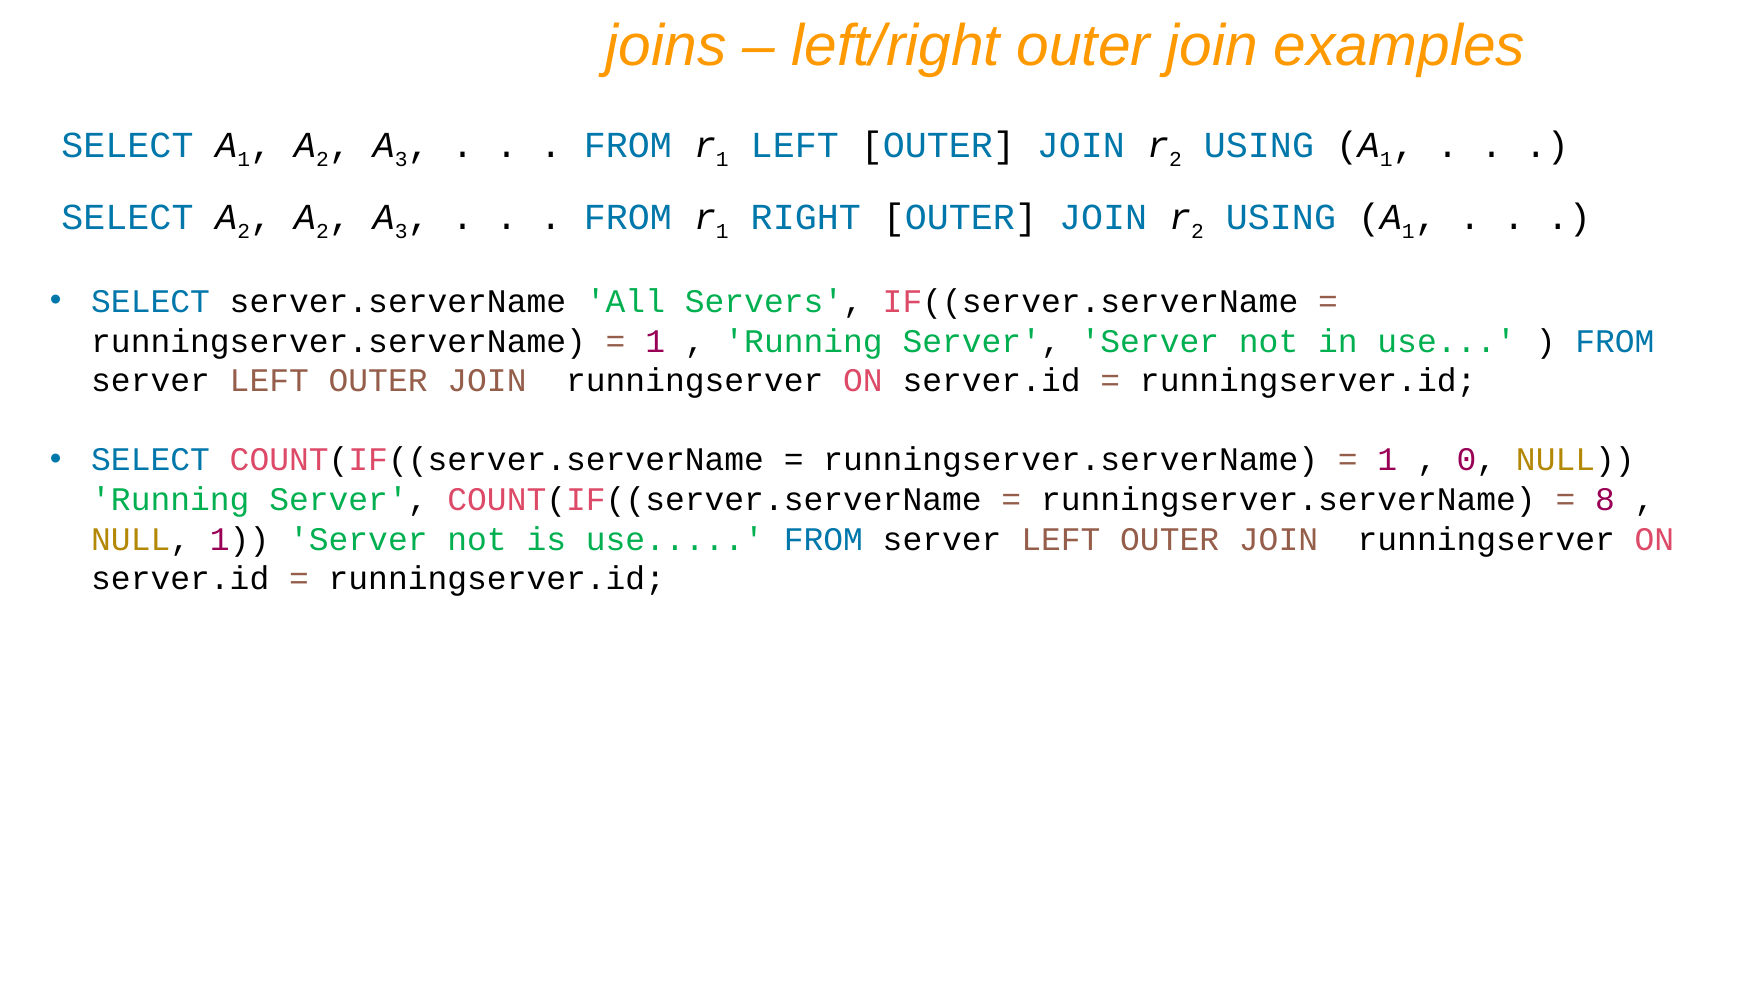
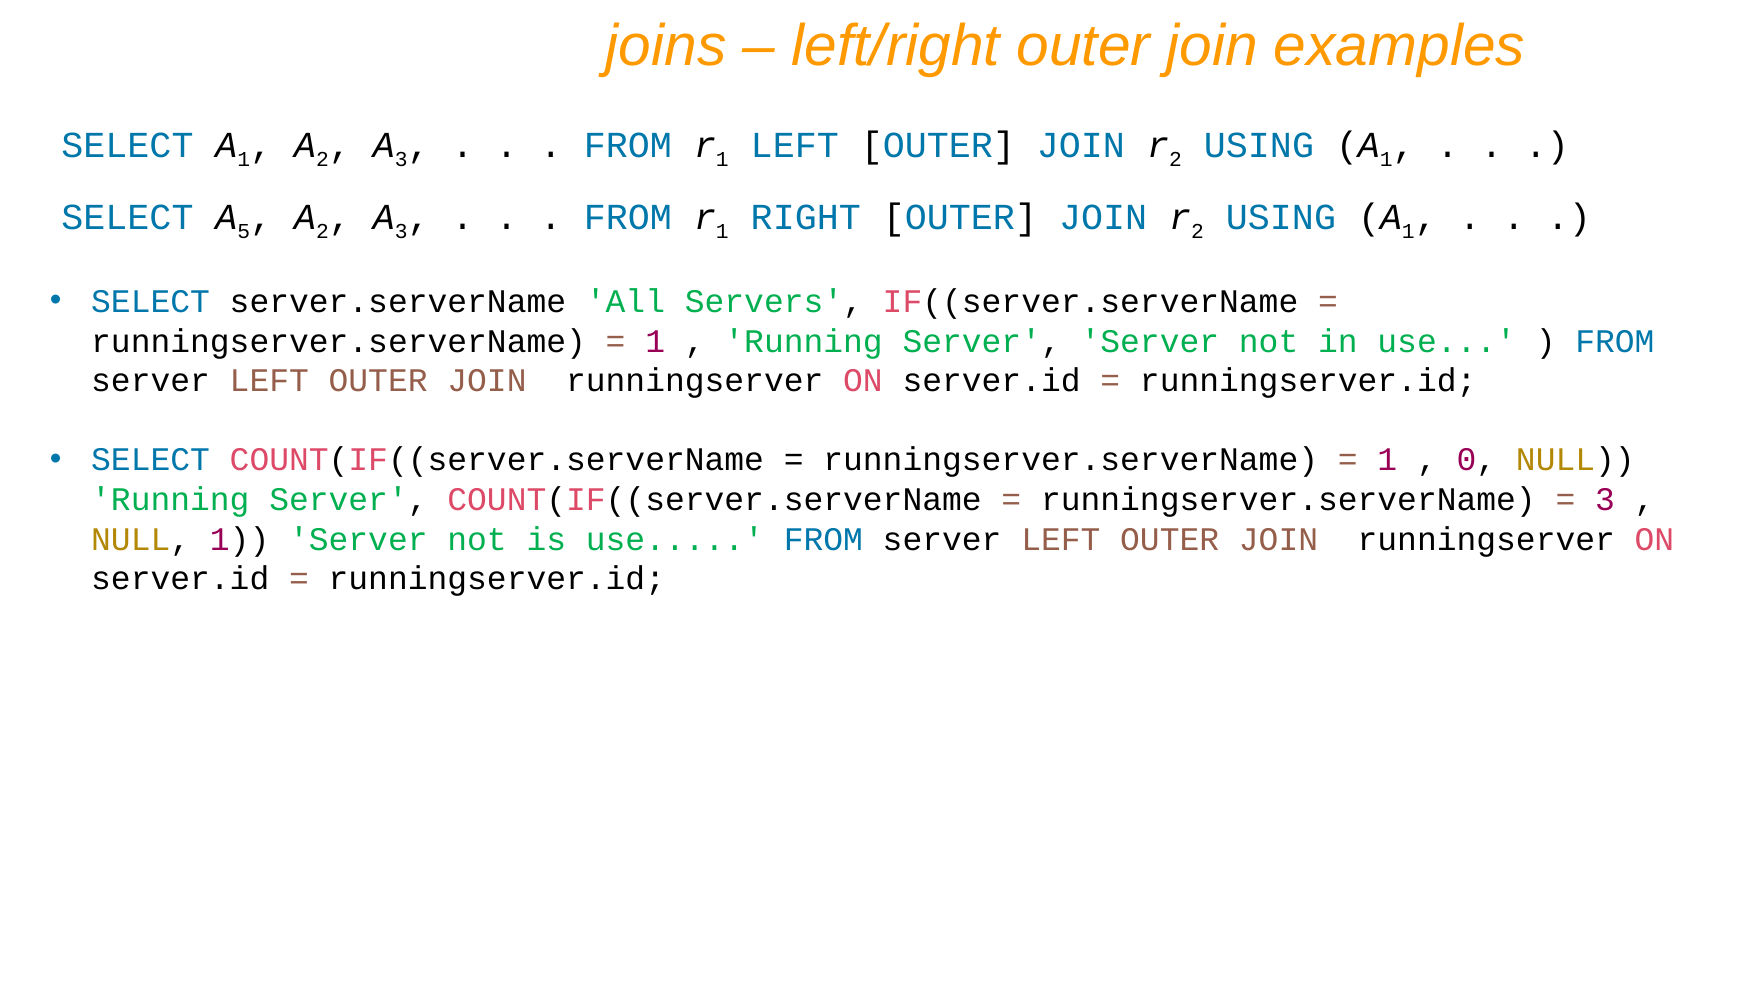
2 at (244, 231): 2 -> 5
8 at (1605, 500): 8 -> 3
